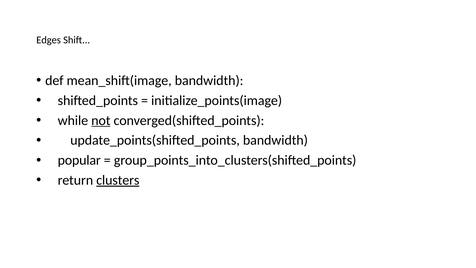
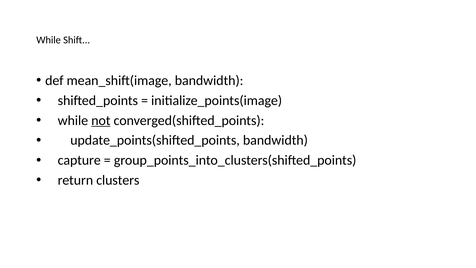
Edges at (49, 40): Edges -> While
popular: popular -> capture
clusters underline: present -> none
